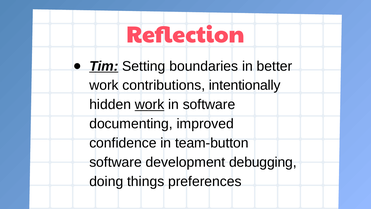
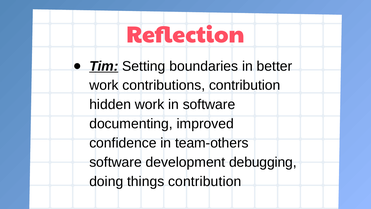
contributions intentionally: intentionally -> contribution
work at (150, 104) underline: present -> none
team-button: team-button -> team-others
things preferences: preferences -> contribution
